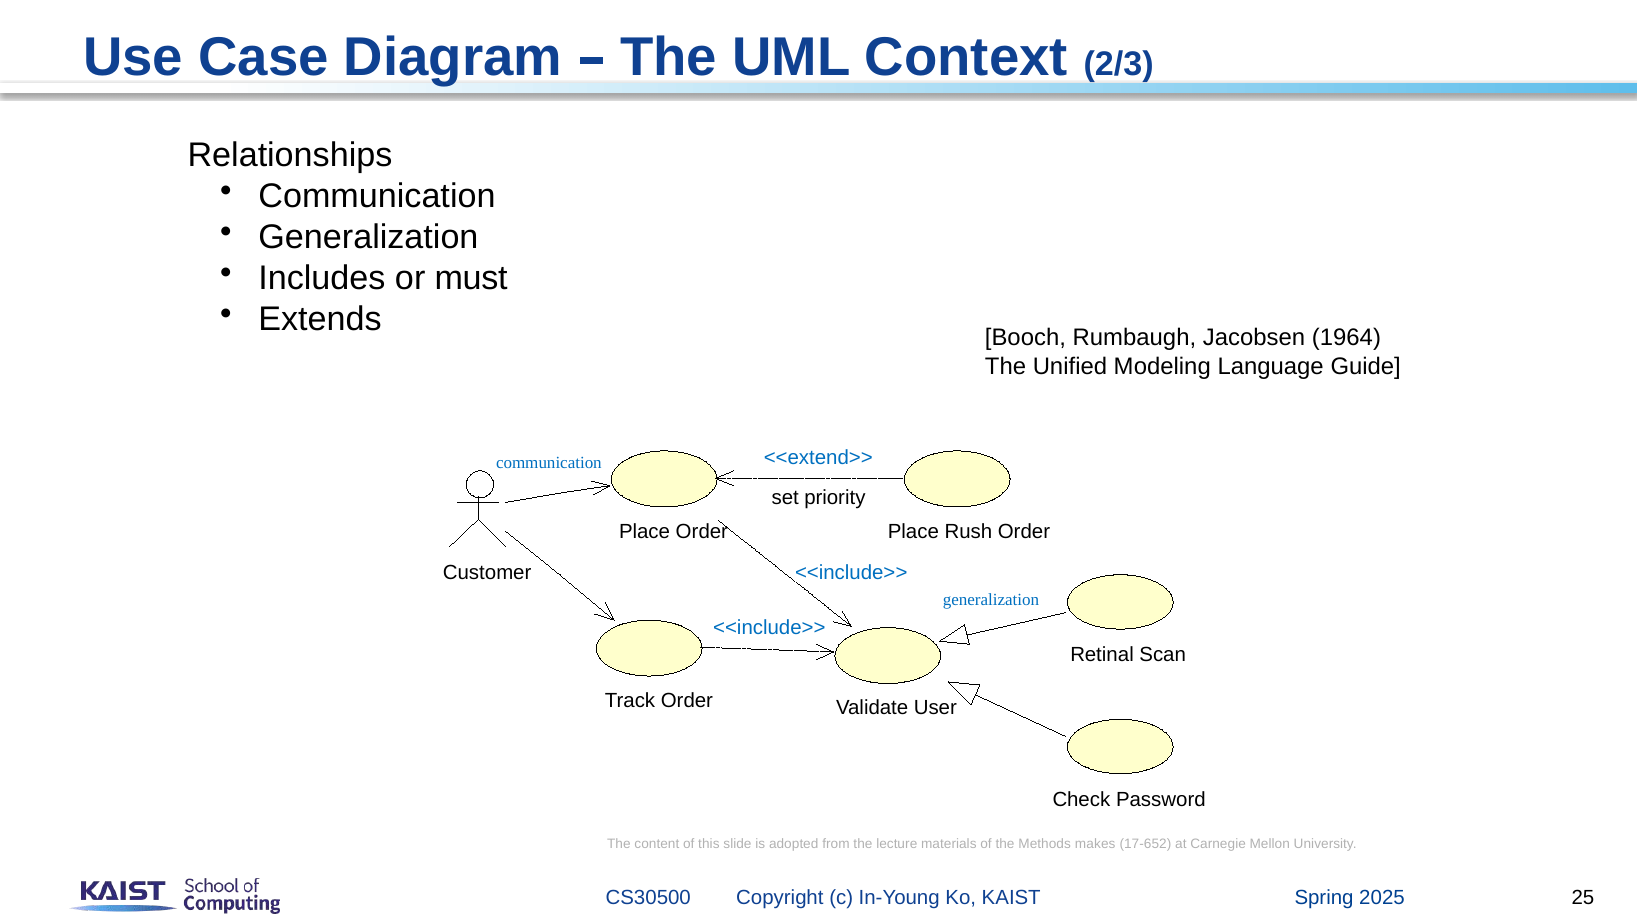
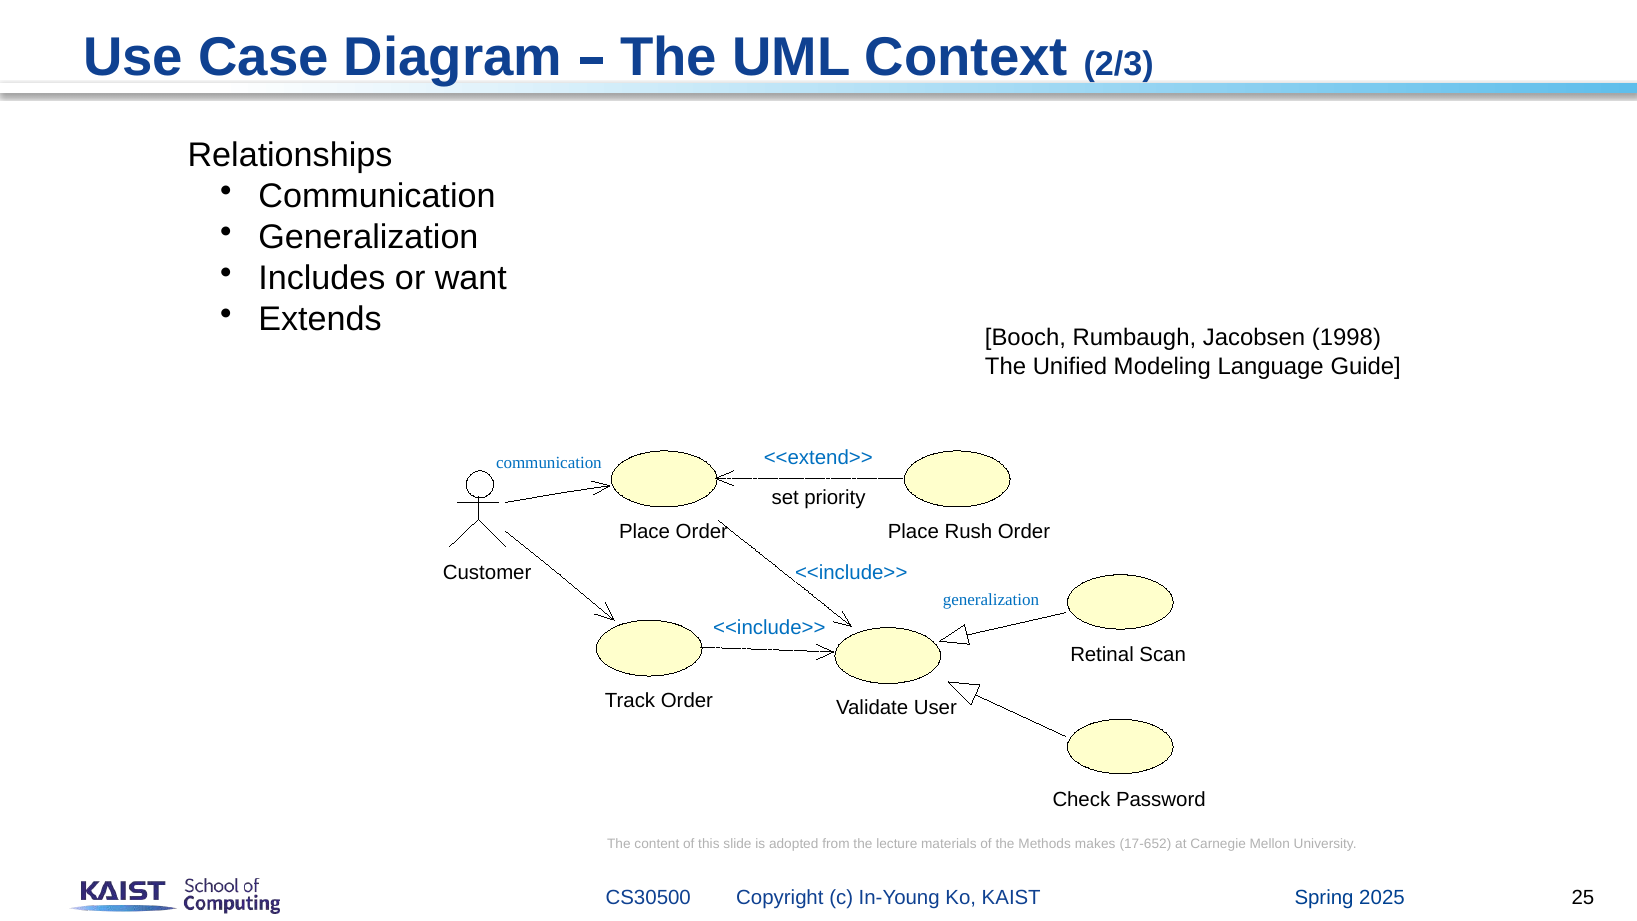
must: must -> want
1964: 1964 -> 1998
